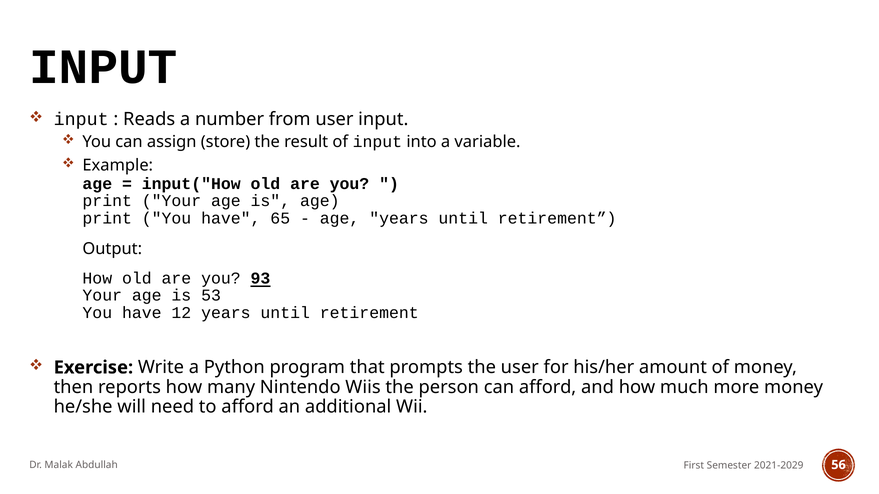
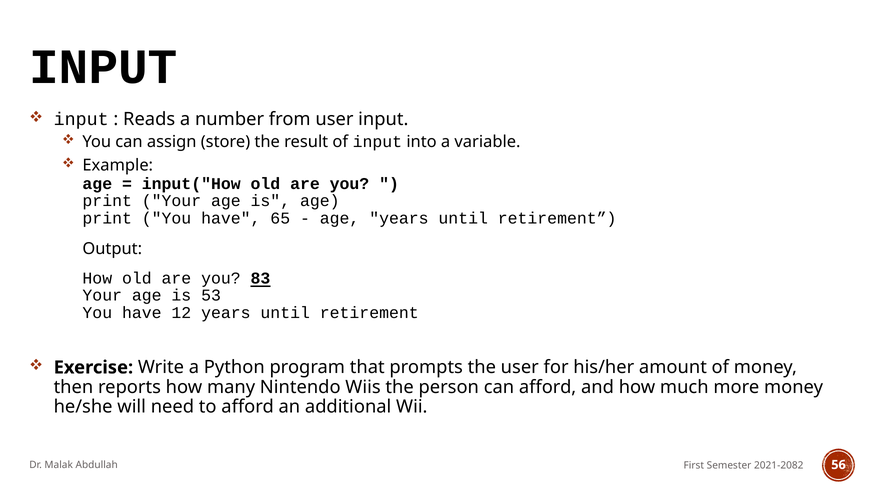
93: 93 -> 83
2021-2029: 2021-2029 -> 2021-2082
